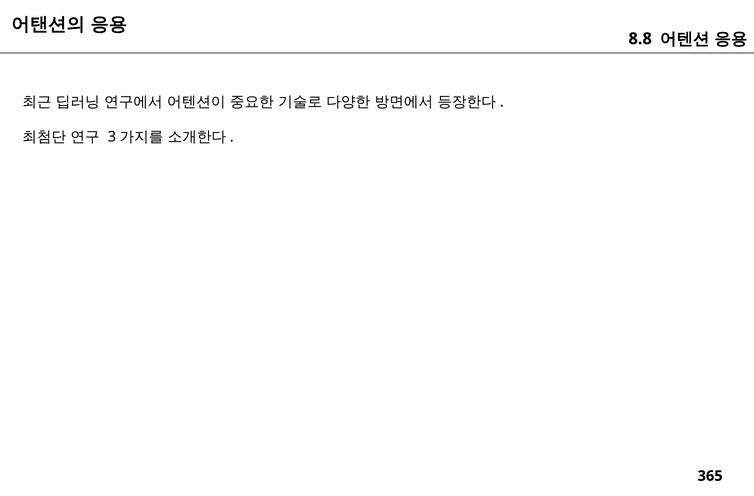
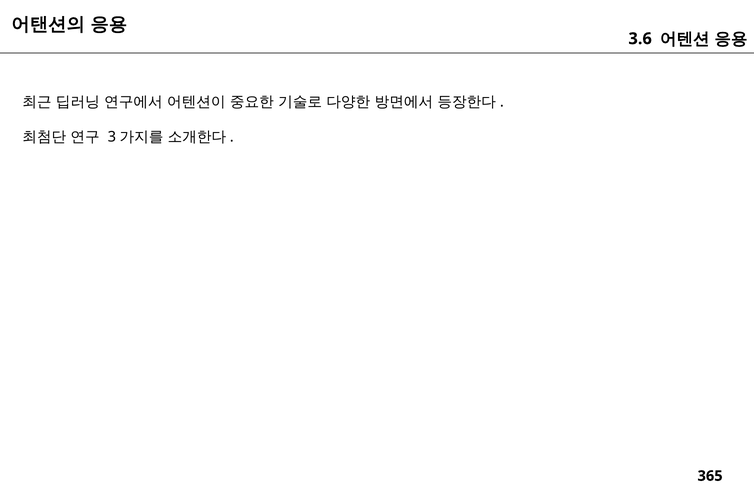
8.8: 8.8 -> 3.6
